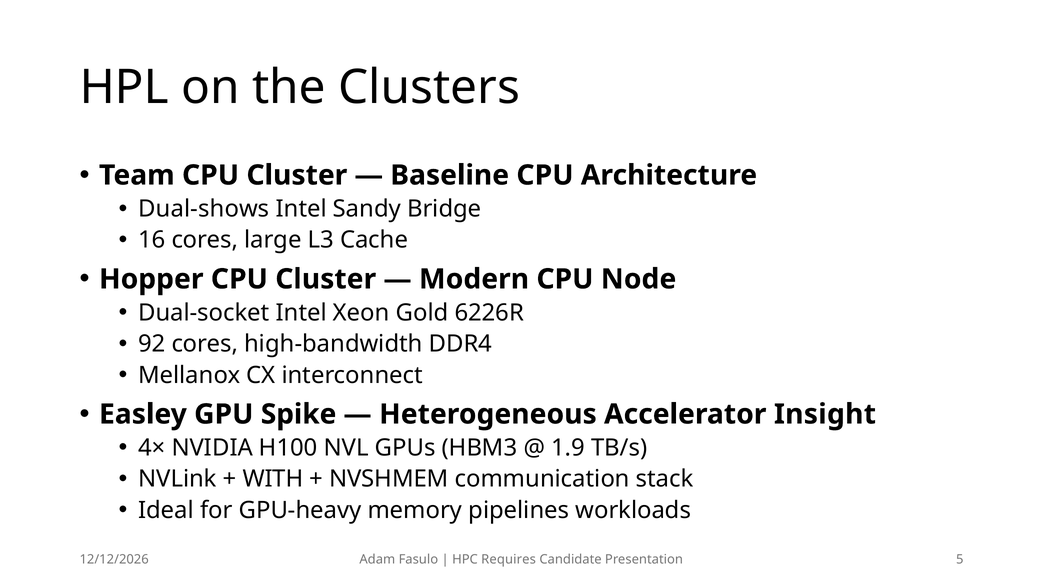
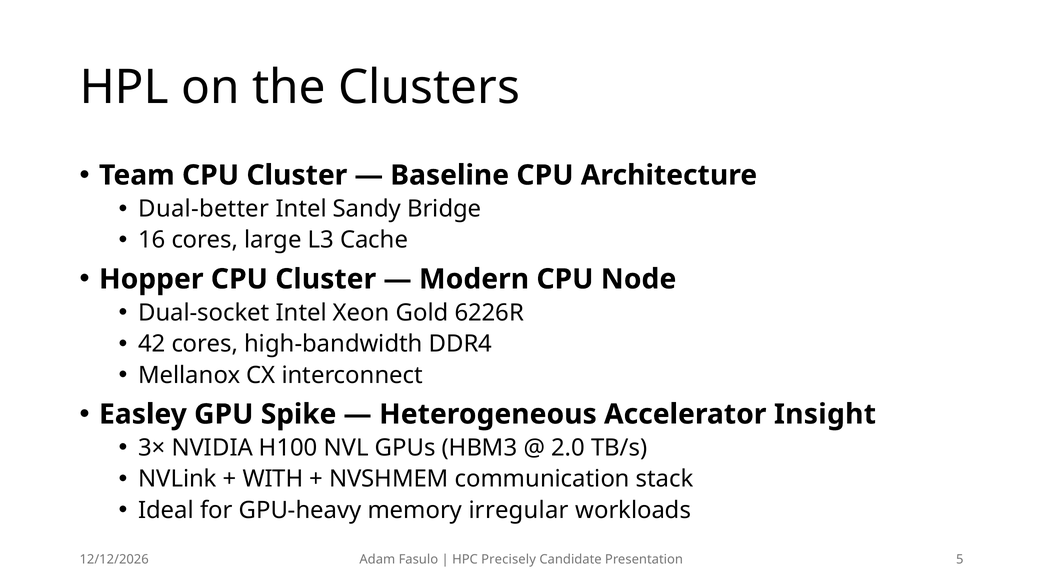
Dual-shows: Dual-shows -> Dual-better
92: 92 -> 42
4×: 4× -> 3×
1.9: 1.9 -> 2.0
pipelines: pipelines -> irregular
Requires: Requires -> Precisely
